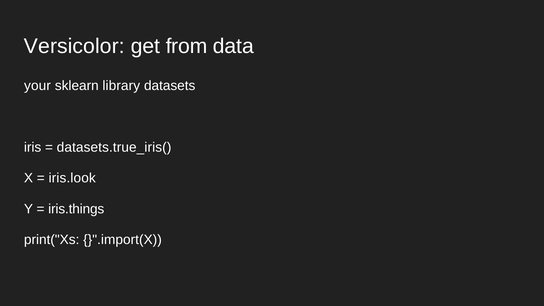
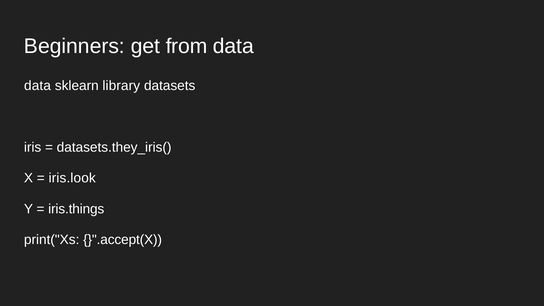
Versicolor: Versicolor -> Beginners
your at (38, 86): your -> data
datasets.true_iris(: datasets.true_iris( -> datasets.they_iris(
}".import(X: }".import(X -> }".accept(X
